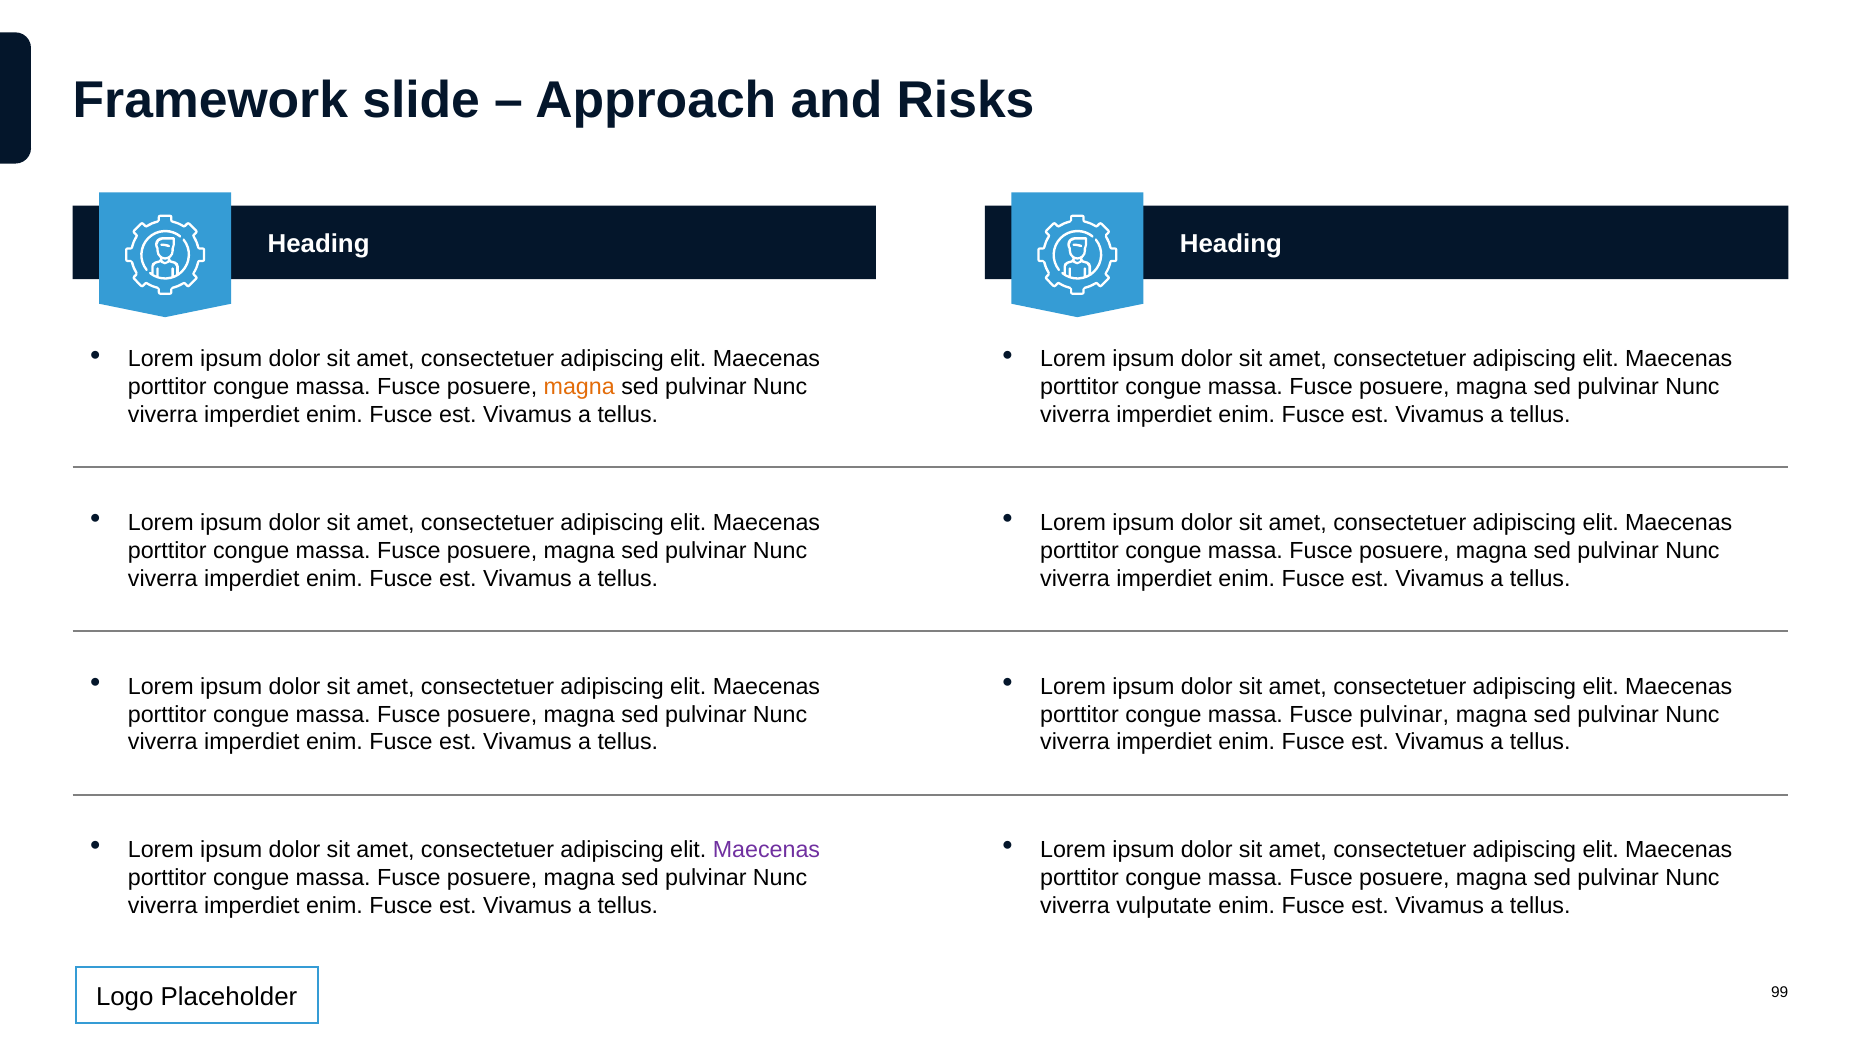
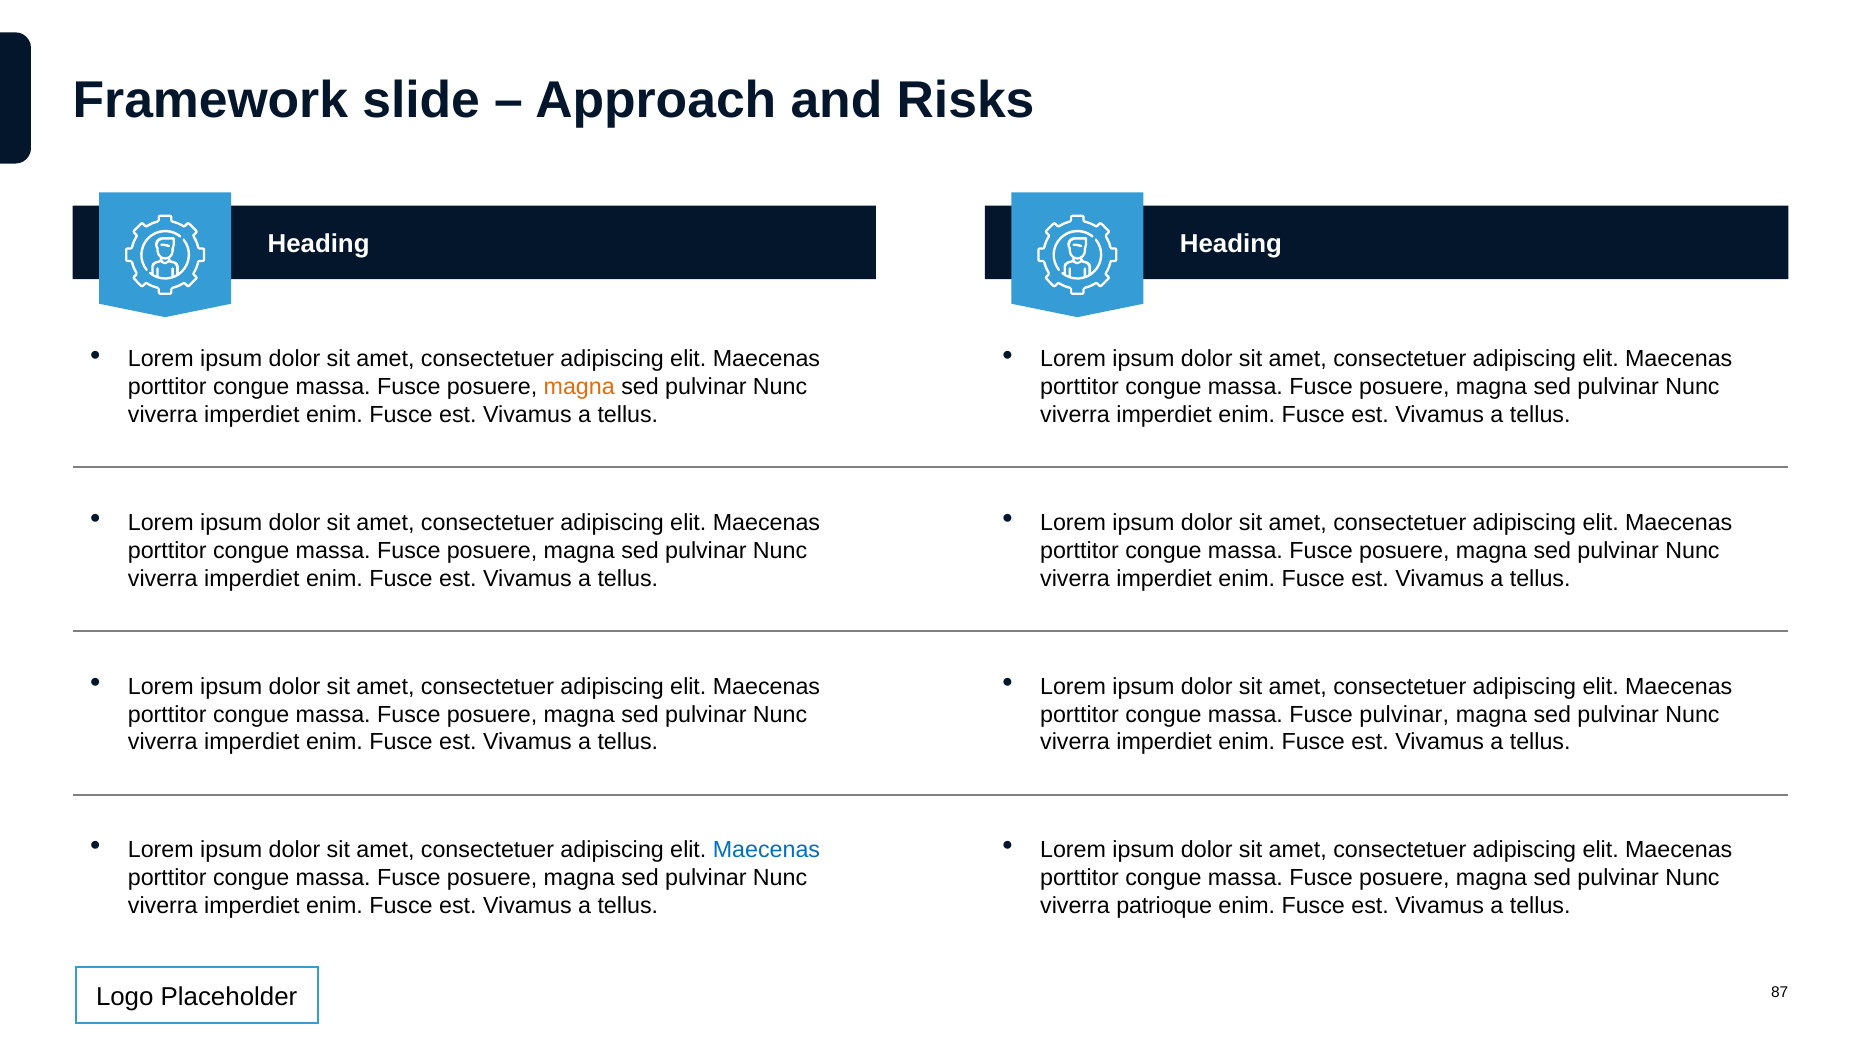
Maecenas at (766, 850) colour: purple -> blue
vulputate: vulputate -> patrioque
99: 99 -> 87
